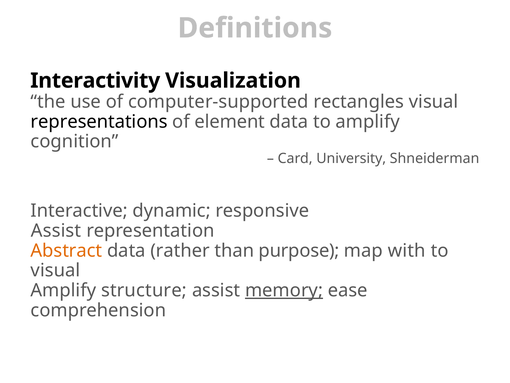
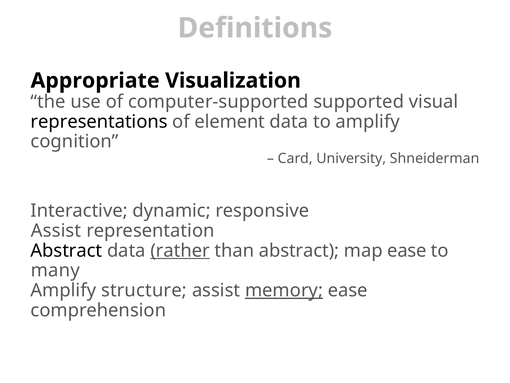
Interactivity: Interactivity -> Appropriate
rectangles: rectangles -> supported
Abstract at (66, 250) colour: orange -> black
rather underline: none -> present
than purpose: purpose -> abstract
map with: with -> ease
visual at (55, 270): visual -> many
